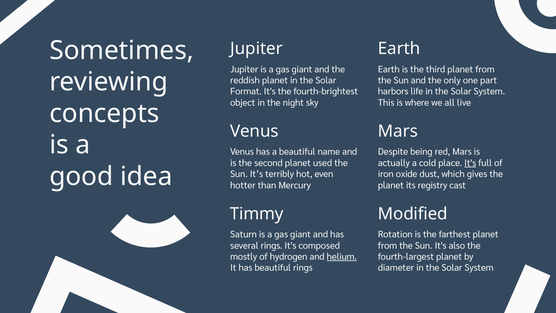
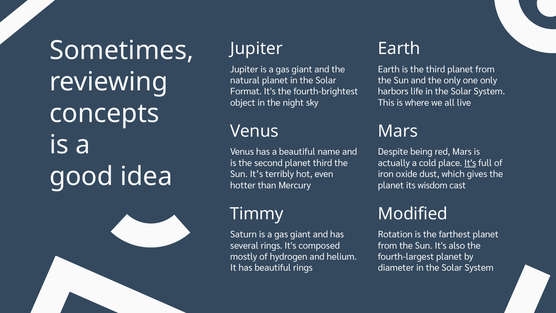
reddish: reddish -> natural
one part: part -> only
planet used: used -> third
registry: registry -> wisdom
helium underline: present -> none
